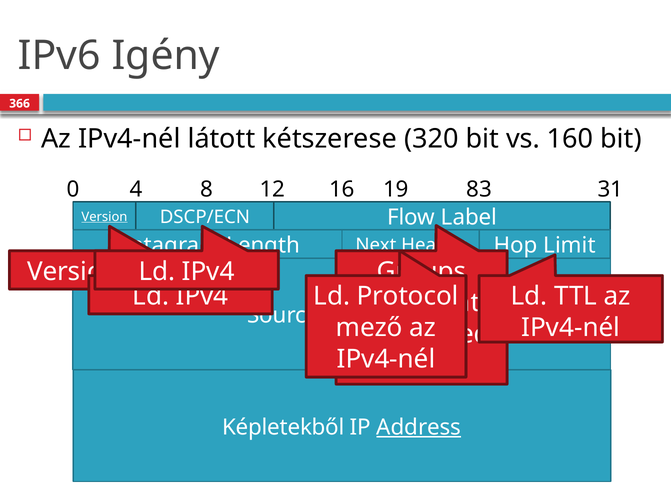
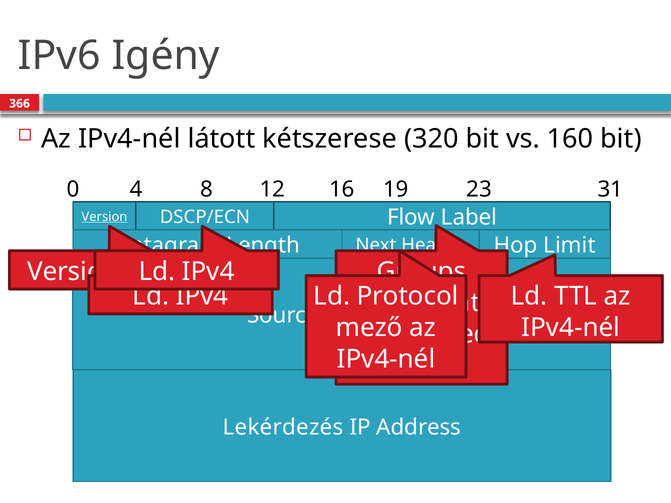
83: 83 -> 23
Képletekből: Képletekből -> Lekérdezés
Address at (419, 427) underline: present -> none
